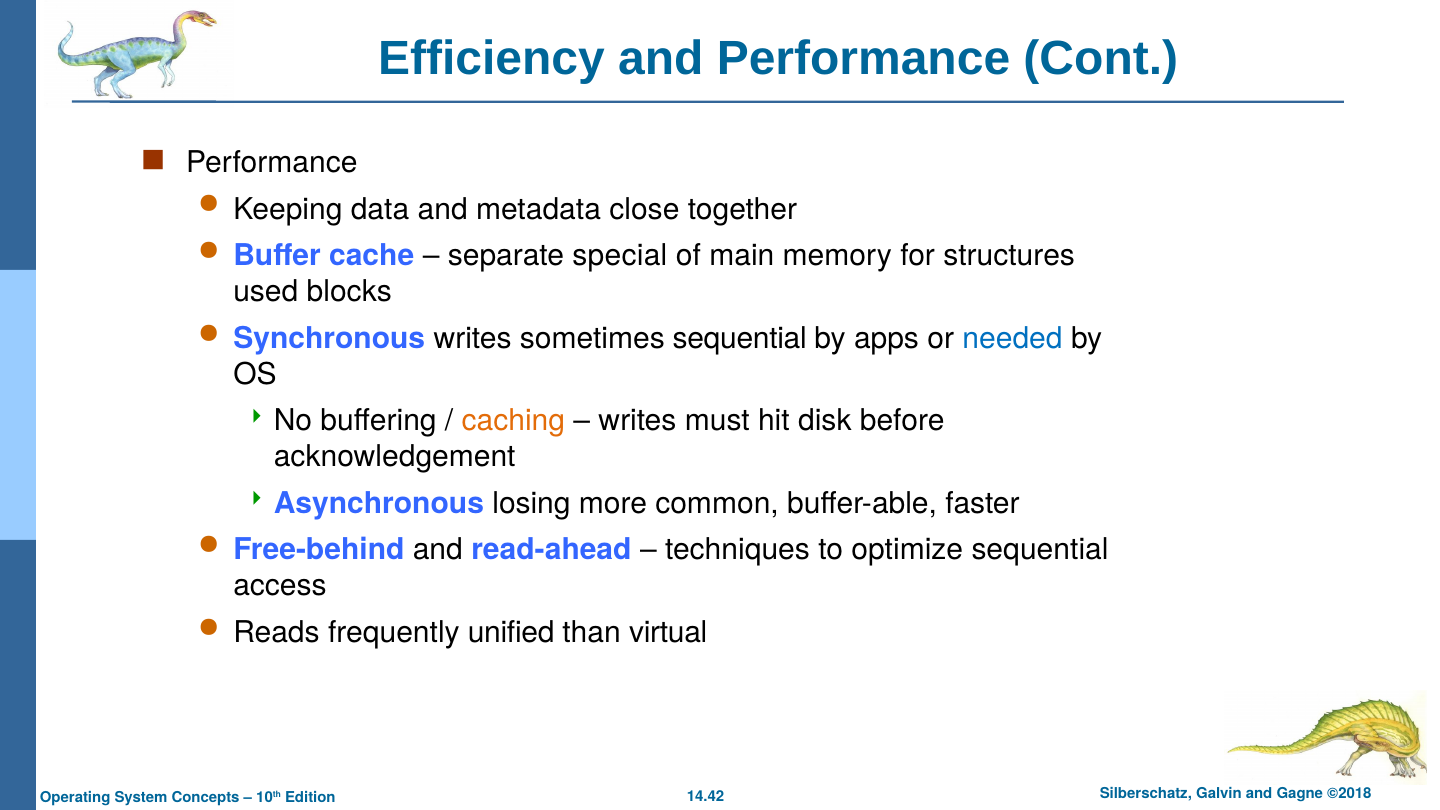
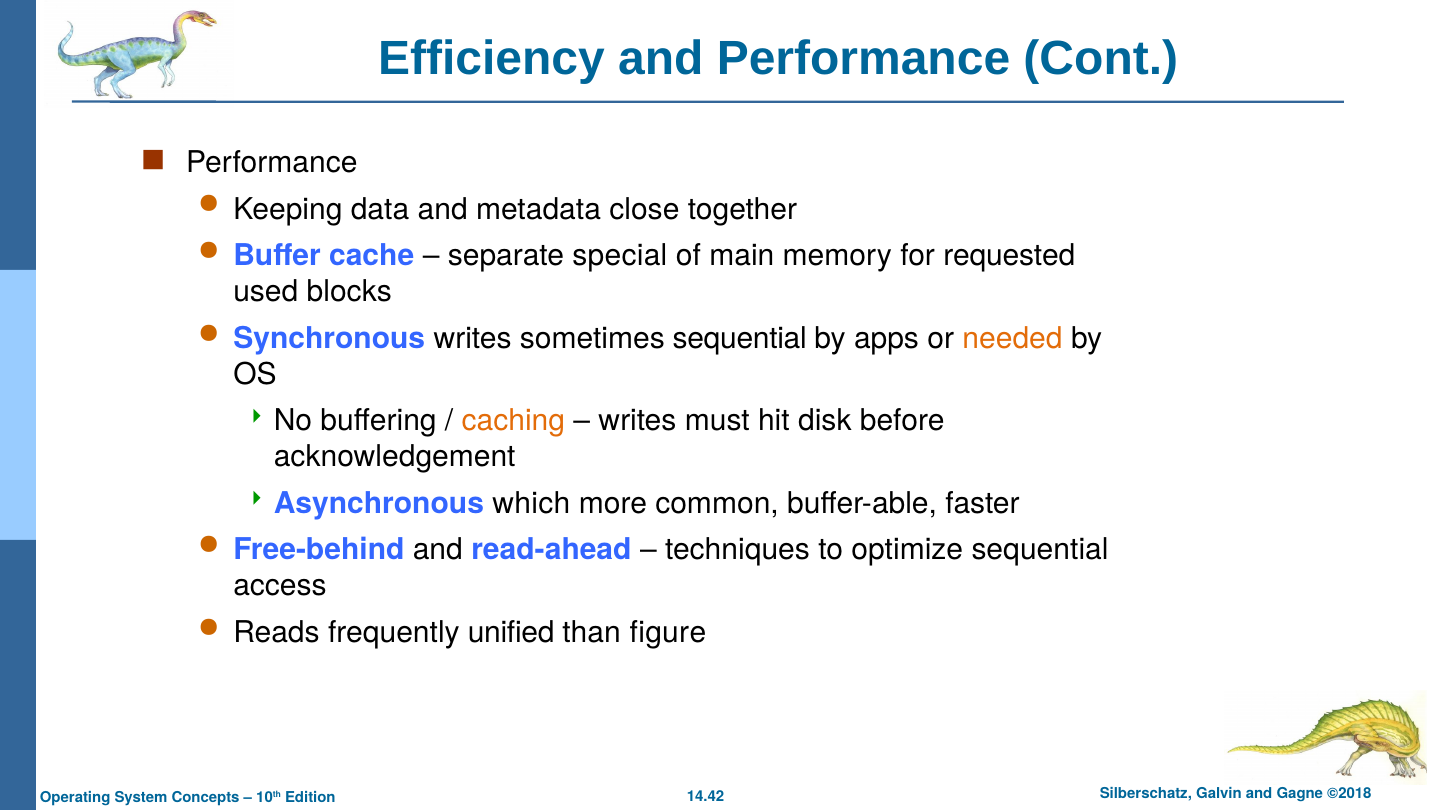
structures: structures -> requested
needed colour: blue -> orange
losing: losing -> which
virtual: virtual -> figure
